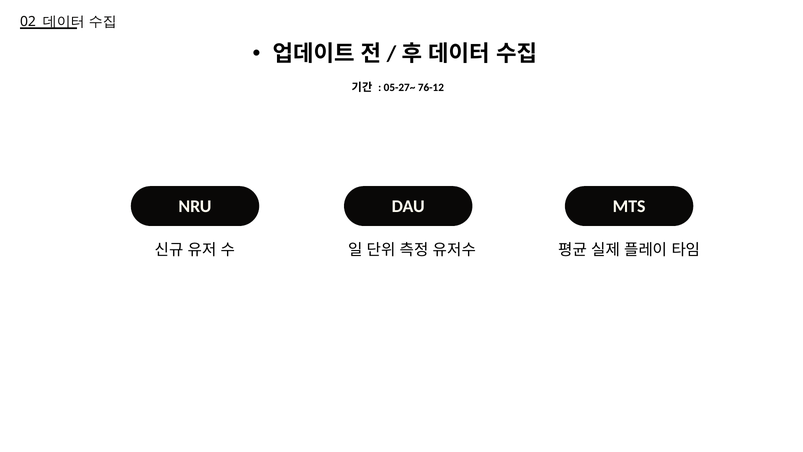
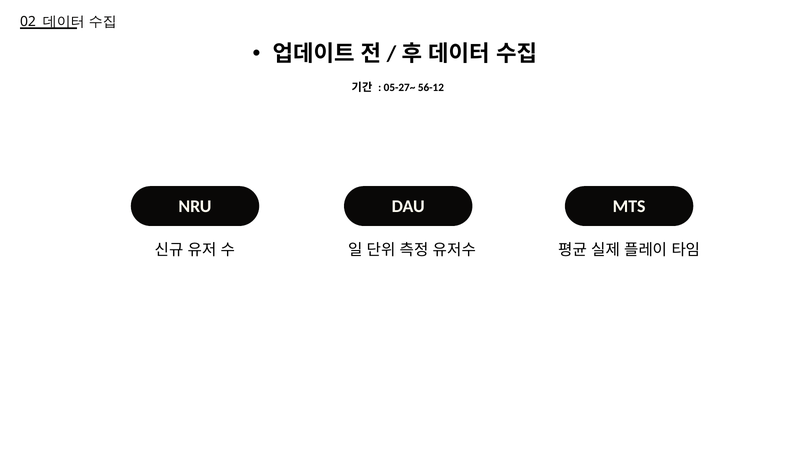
76-12: 76-12 -> 56-12
